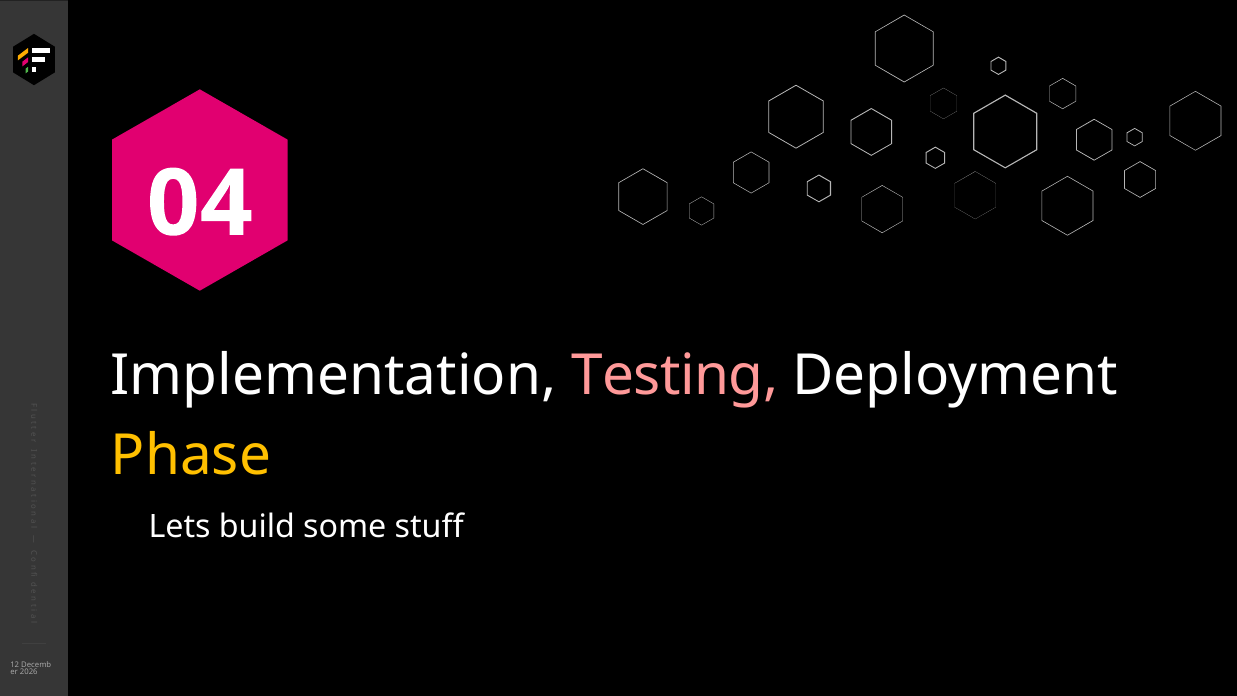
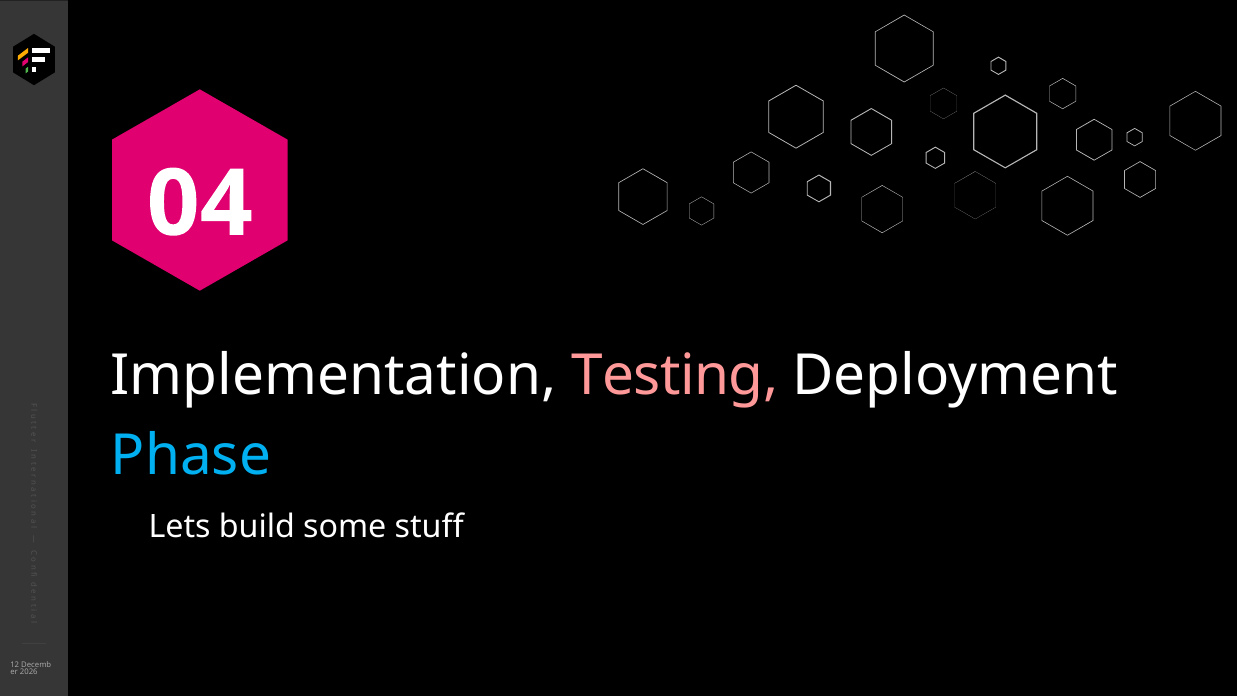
Phase colour: yellow -> light blue
